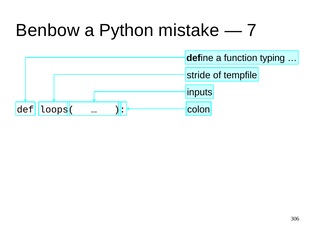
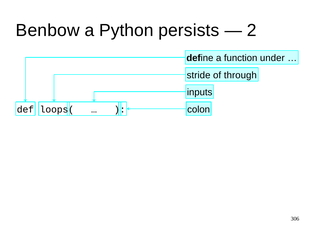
mistake: mistake -> persists
7: 7 -> 2
typing: typing -> under
tempfile: tempfile -> through
